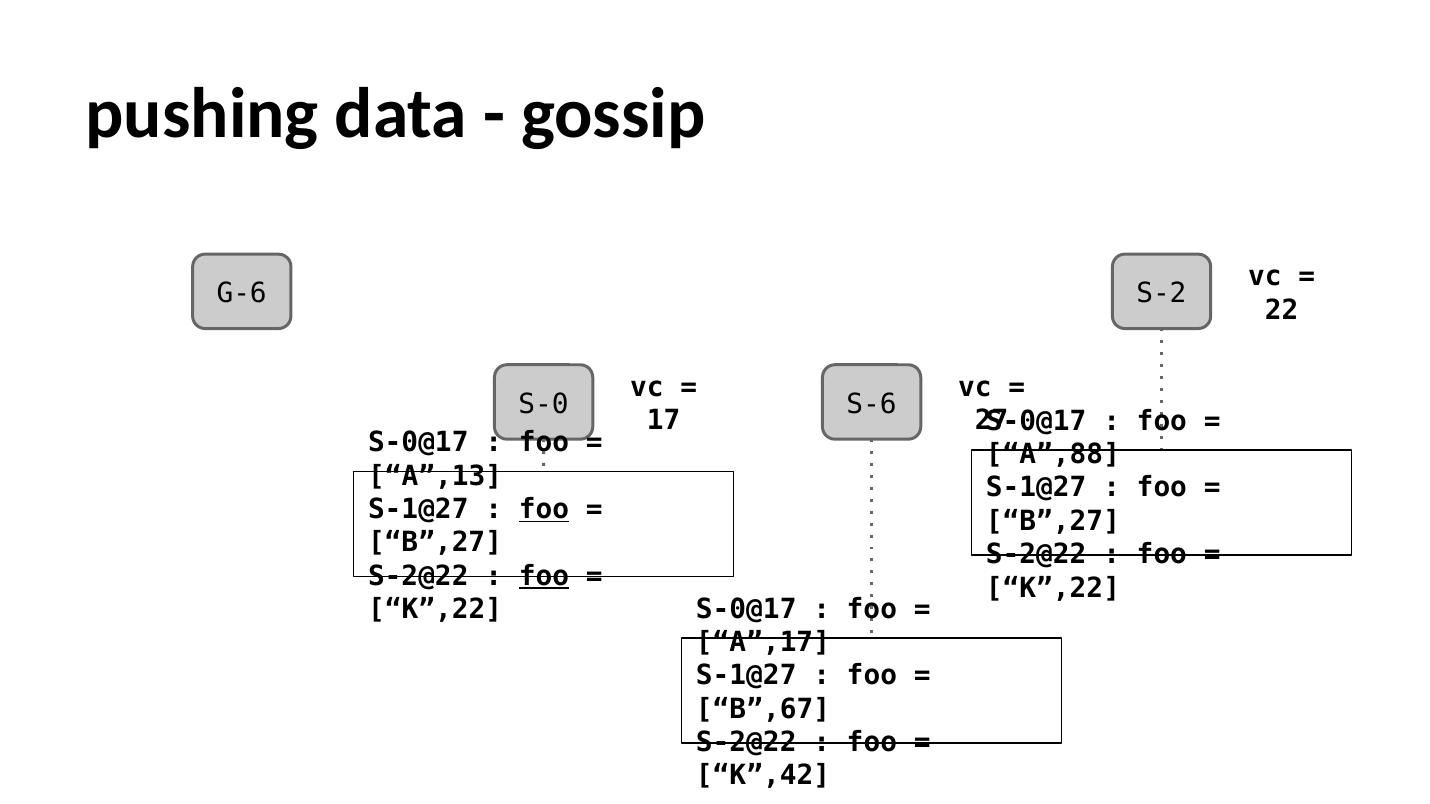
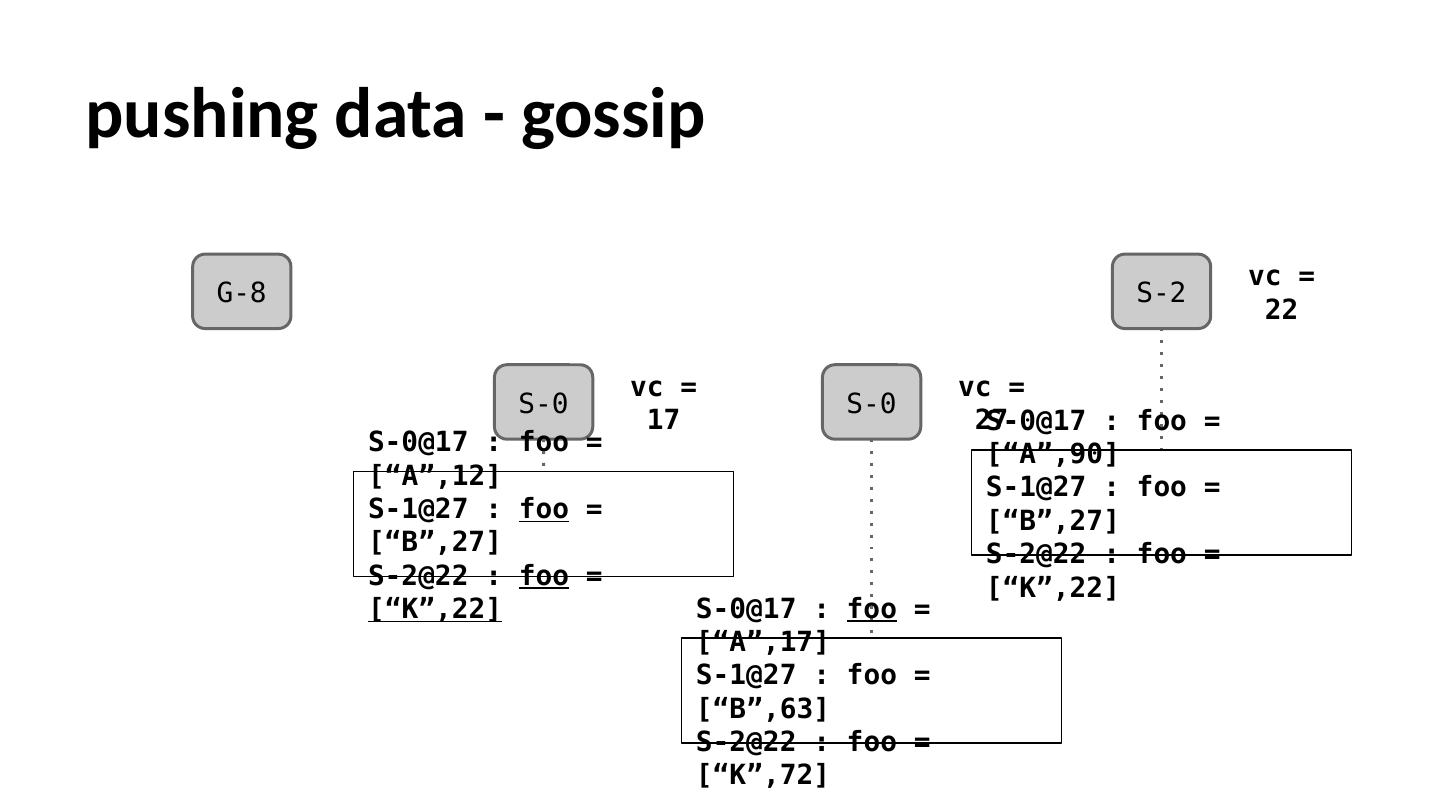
G-6: G-6 -> G-8
S-0 S-6: S-6 -> S-0
A”,88: A”,88 -> A”,90
A”,13: A”,13 -> A”,12
K”,22 at (435, 610) underline: none -> present
foo at (872, 609) underline: none -> present
B”,67: B”,67 -> B”,63
K”,42: K”,42 -> K”,72
